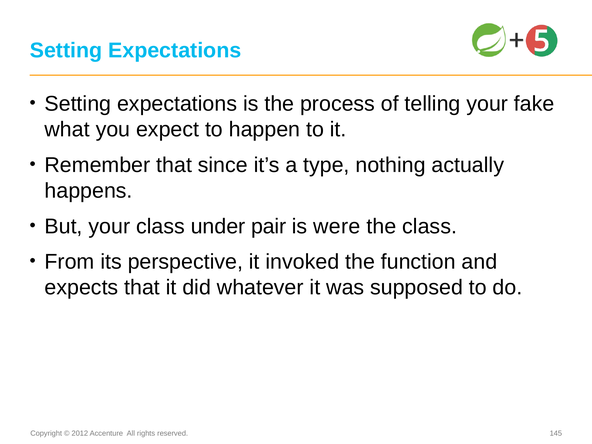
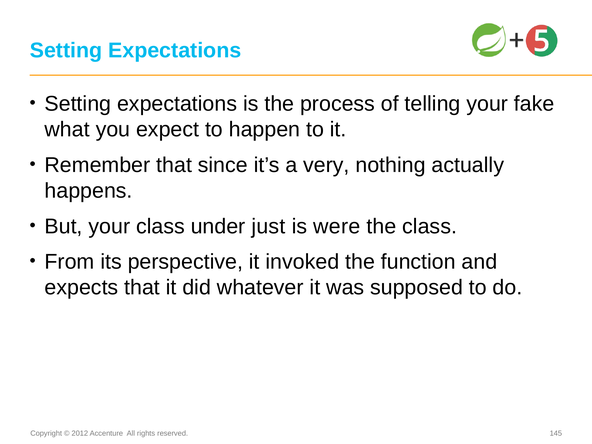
type: type -> very
pair: pair -> just
